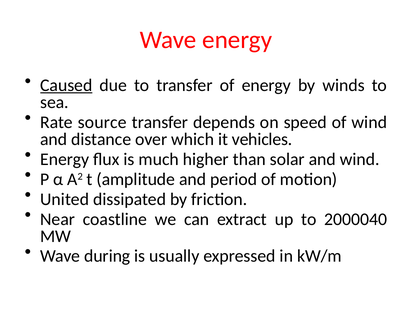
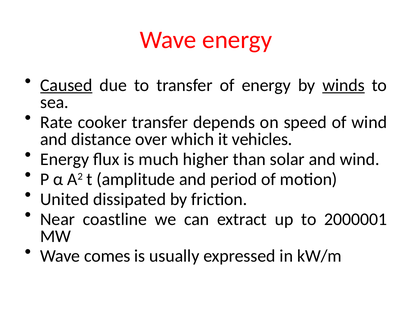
winds underline: none -> present
source: source -> cooker
2000040: 2000040 -> 2000001
during: during -> comes
